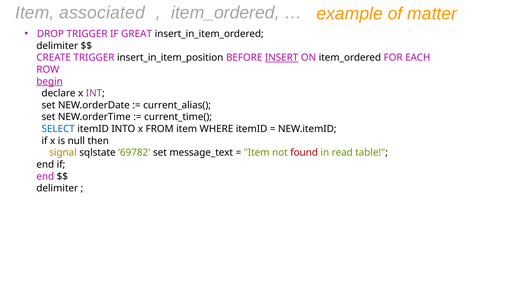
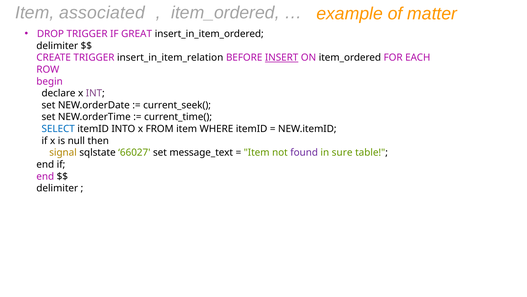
insert_in_item_position: insert_in_item_position -> insert_in_item_relation
begin underline: present -> none
current_alias(: current_alias( -> current_seek(
69782: 69782 -> 66027
found colour: red -> purple
read: read -> sure
